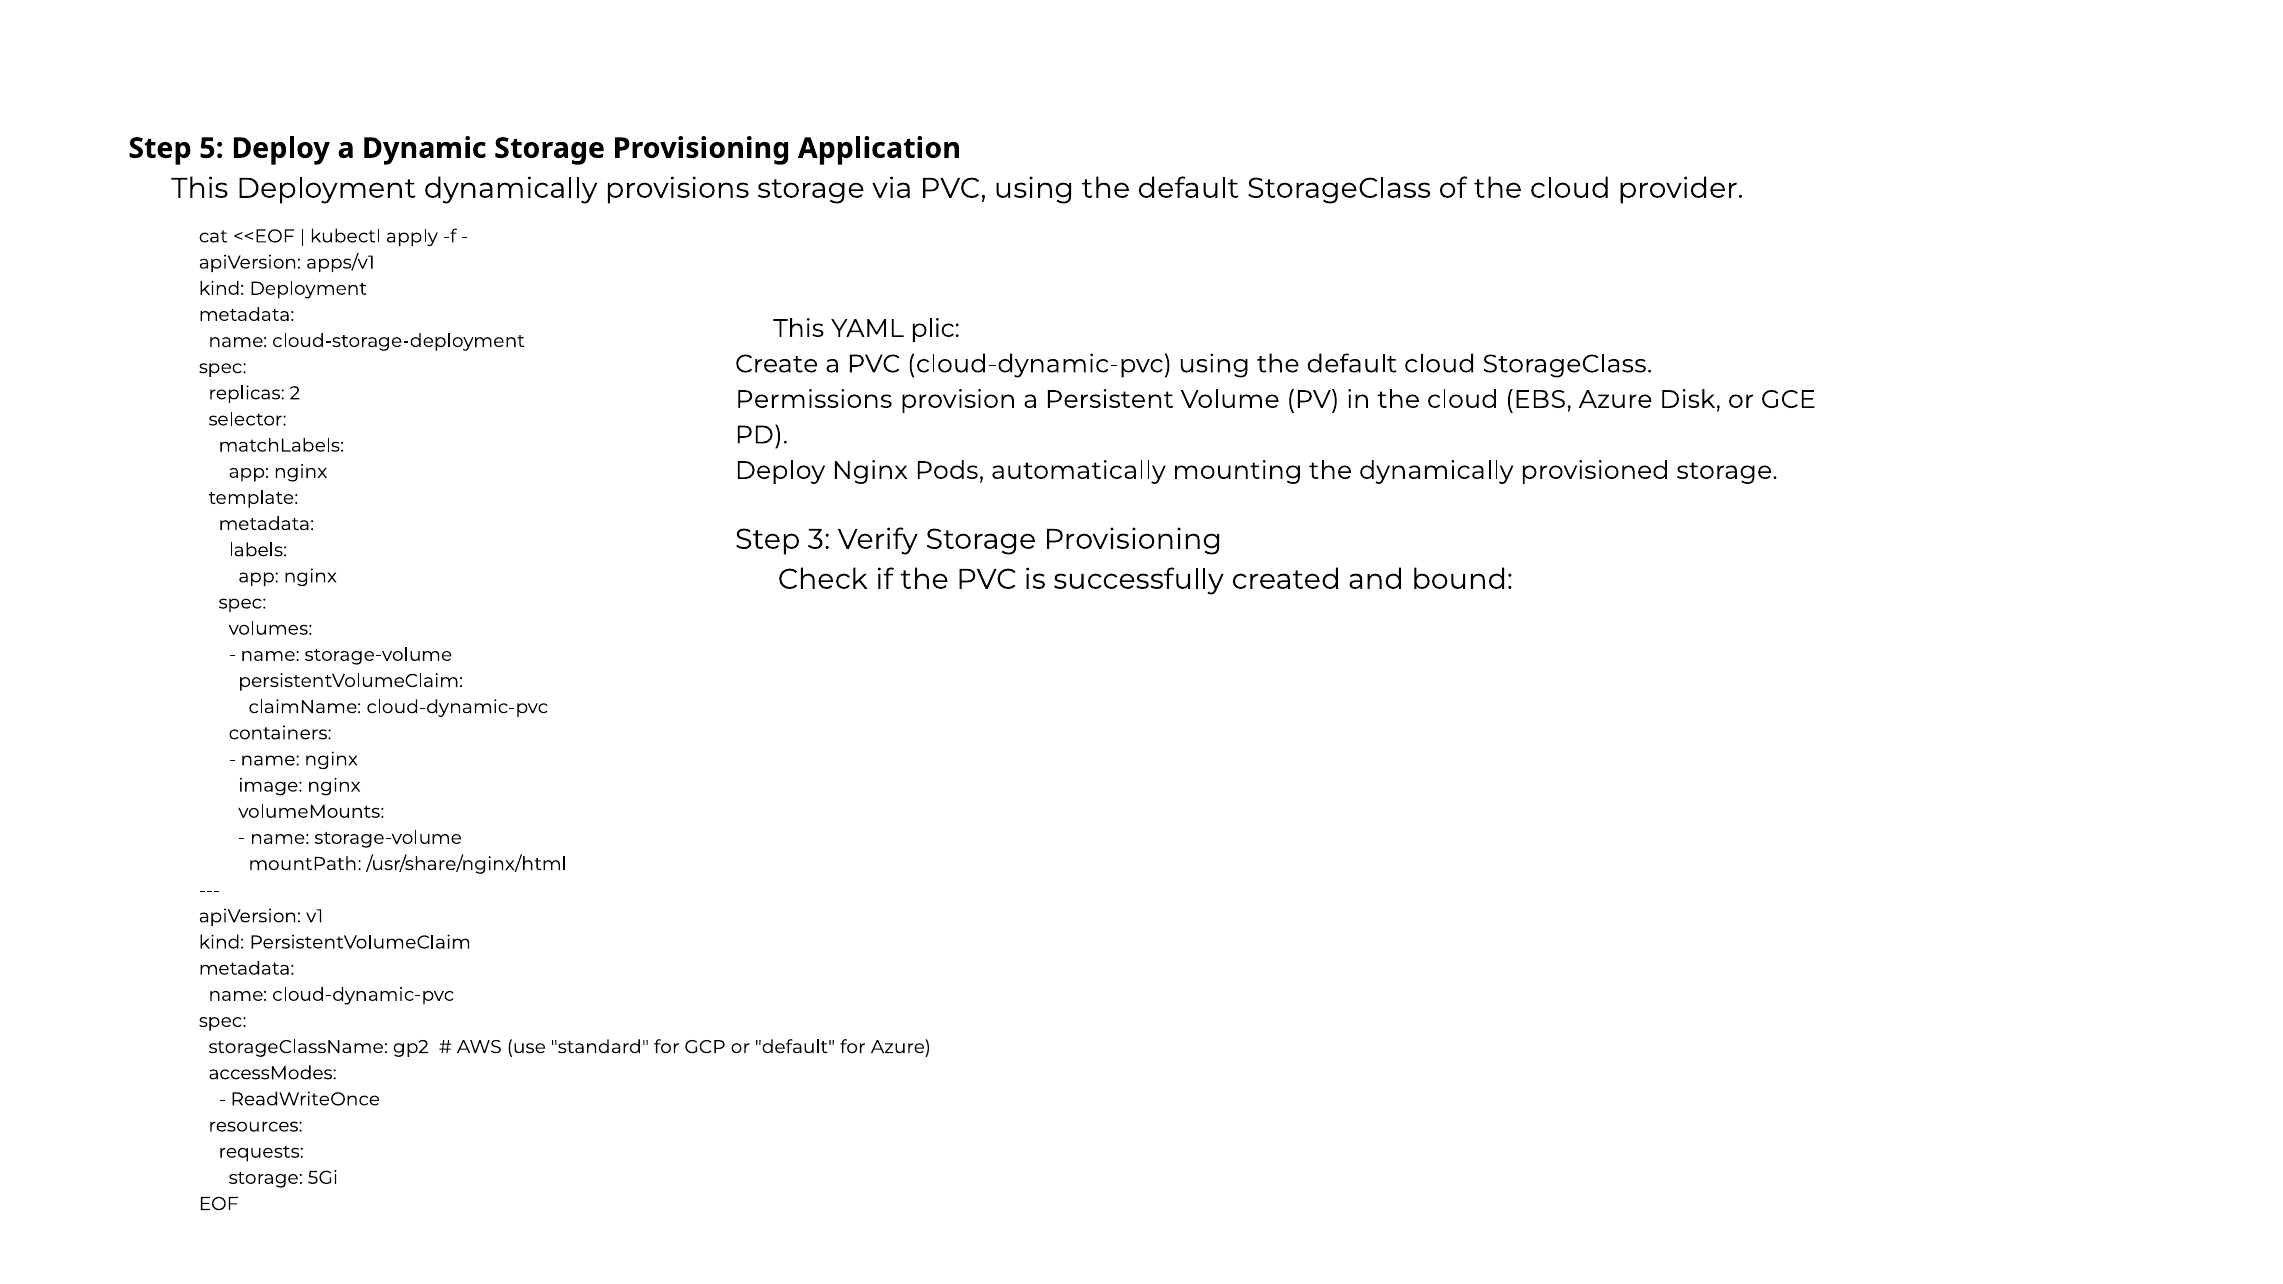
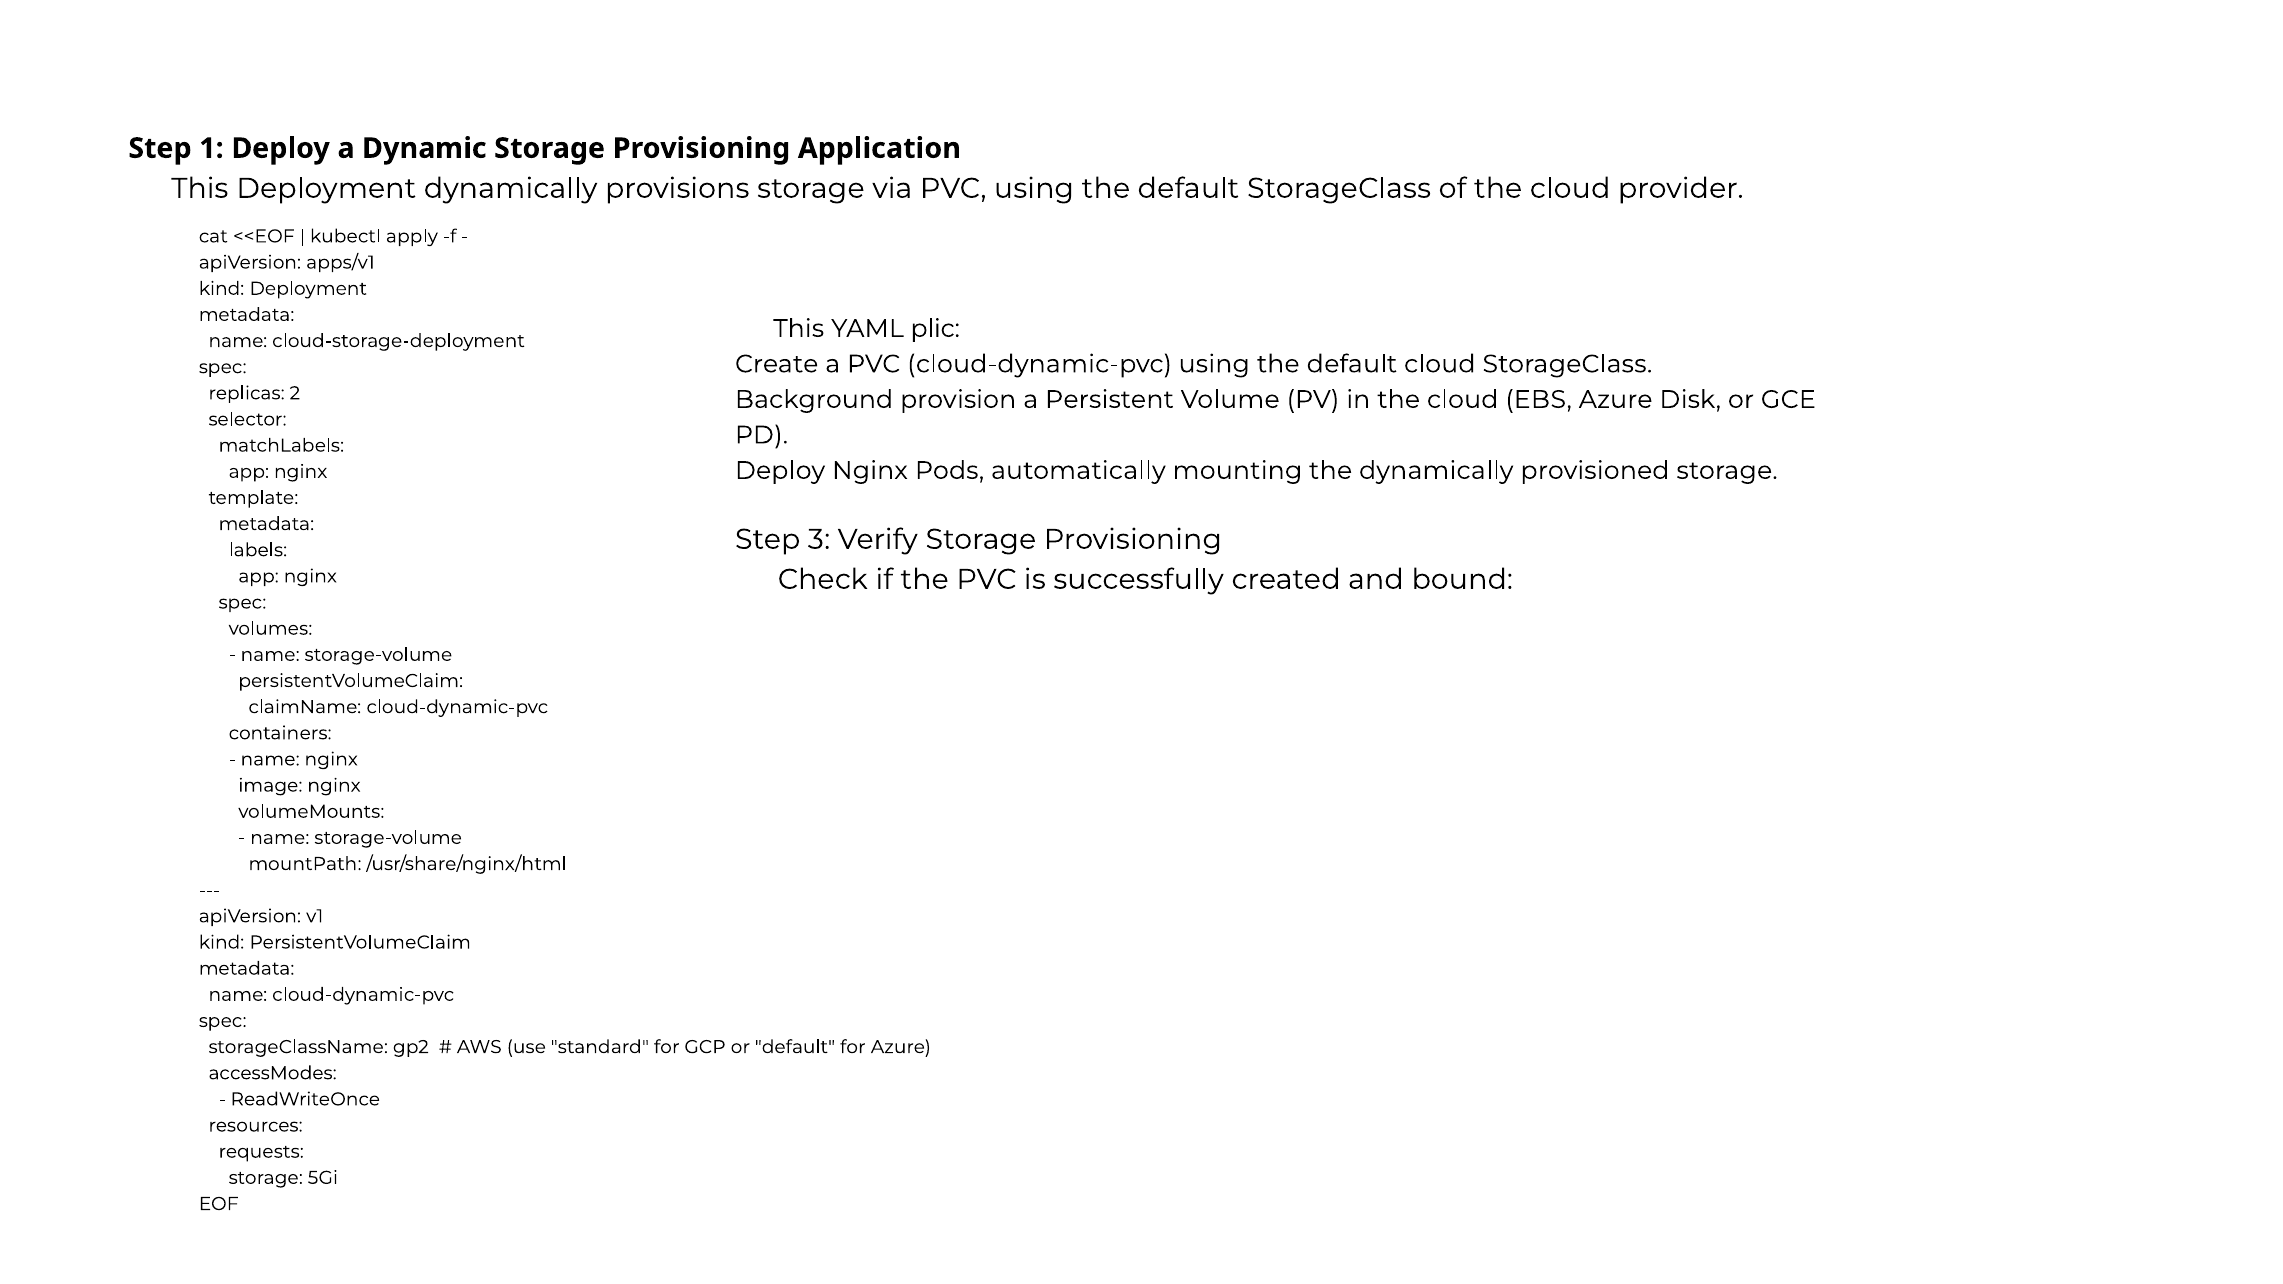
5: 5 -> 1
Permissions: Permissions -> Background
